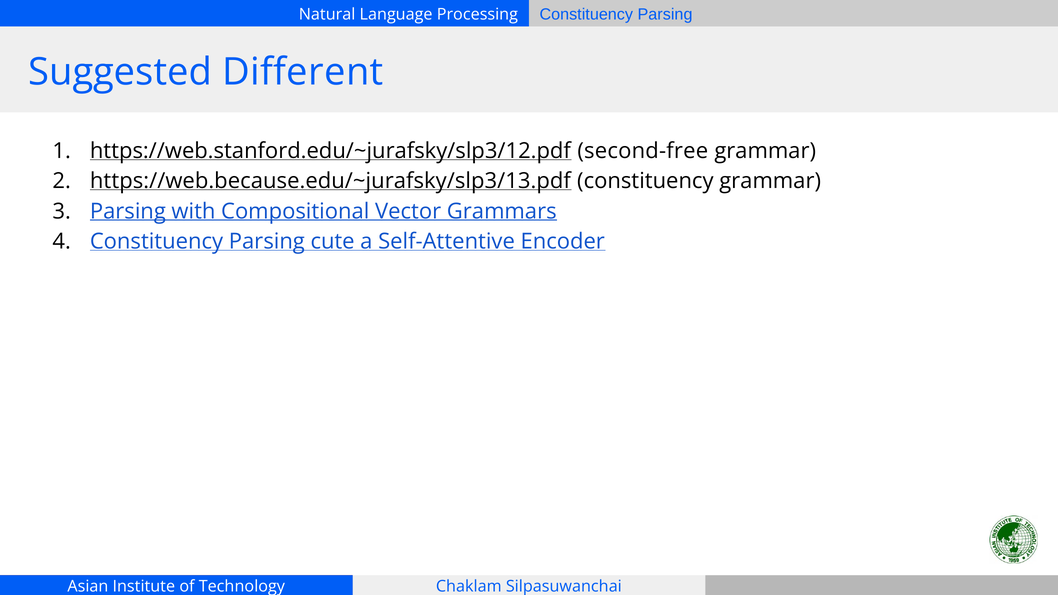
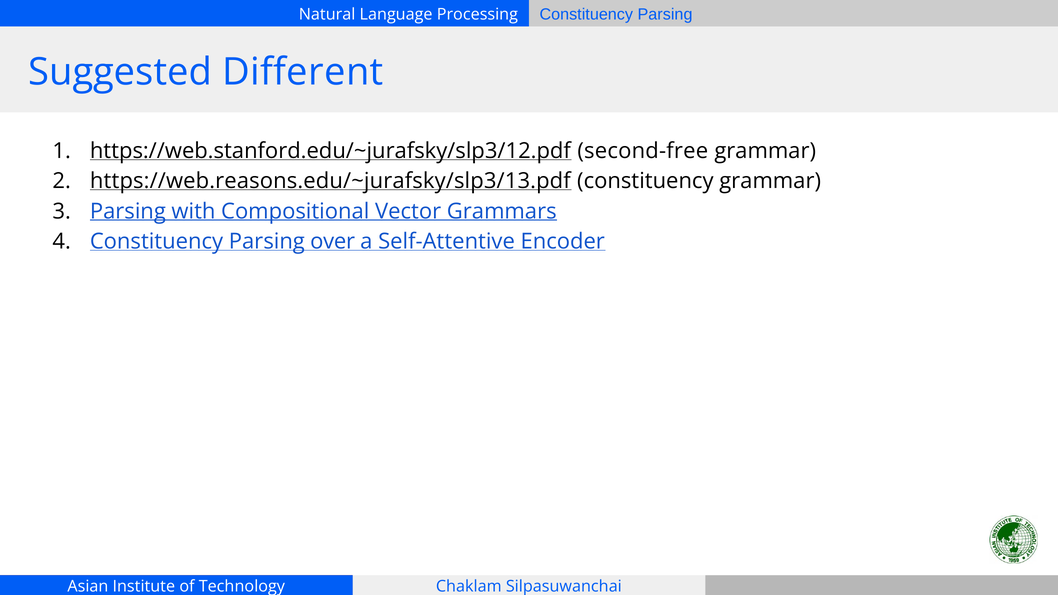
https://web.because.edu/~jurafsky/slp3/13.pdf: https://web.because.edu/~jurafsky/slp3/13.pdf -> https://web.reasons.edu/~jurafsky/slp3/13.pdf
cute: cute -> over
